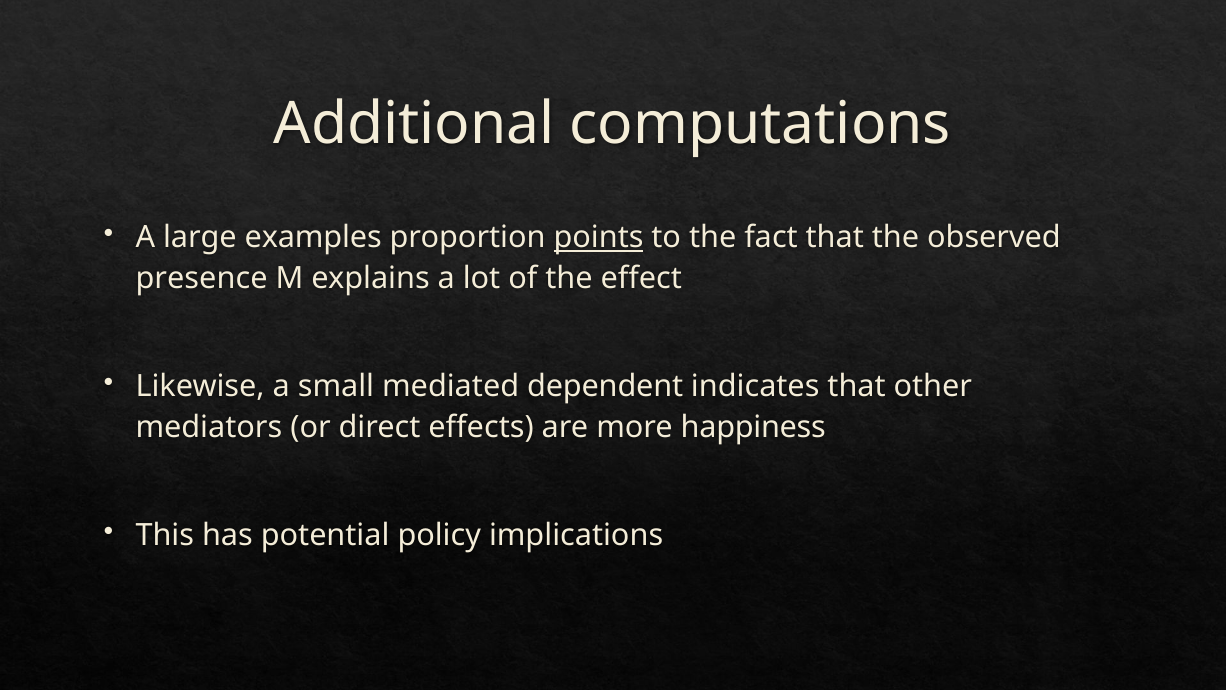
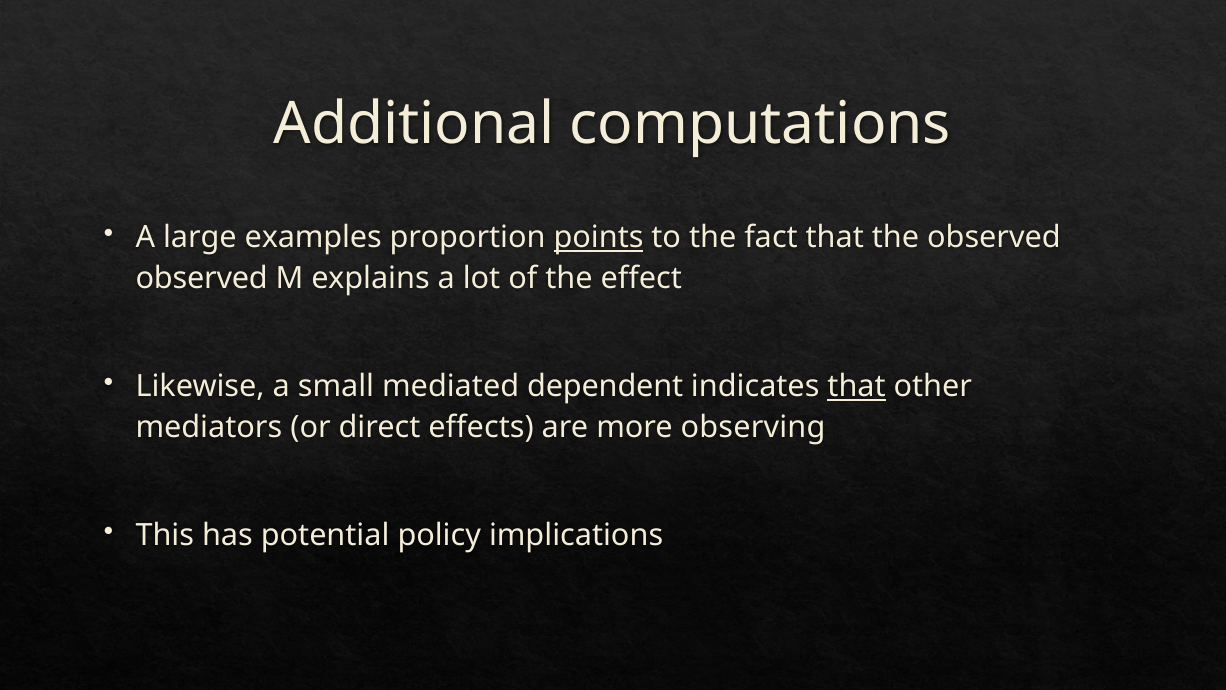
presence at (202, 278): presence -> observed
that at (857, 386) underline: none -> present
happiness: happiness -> observing
